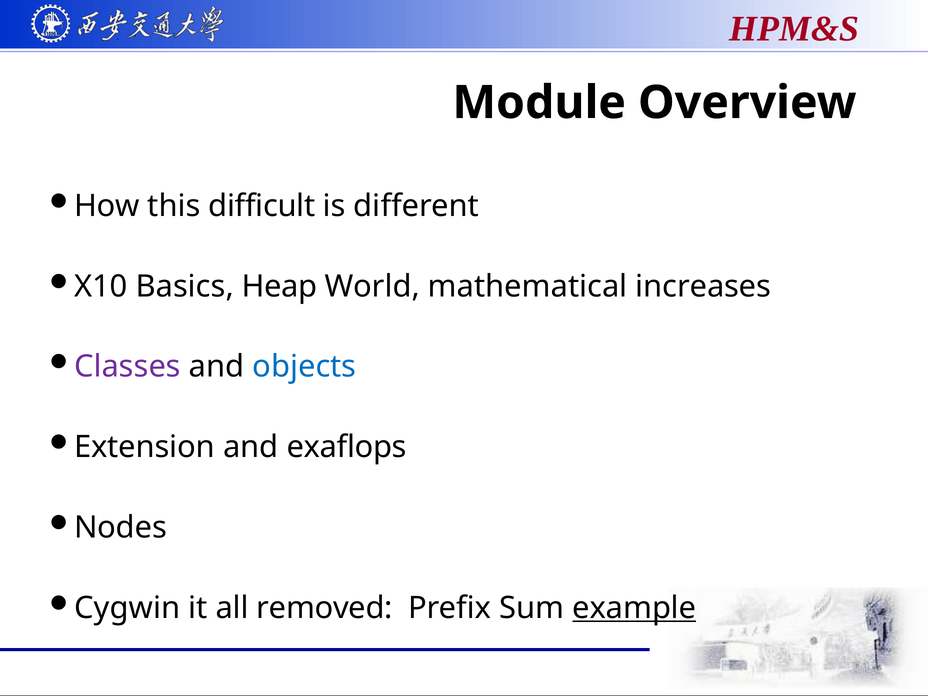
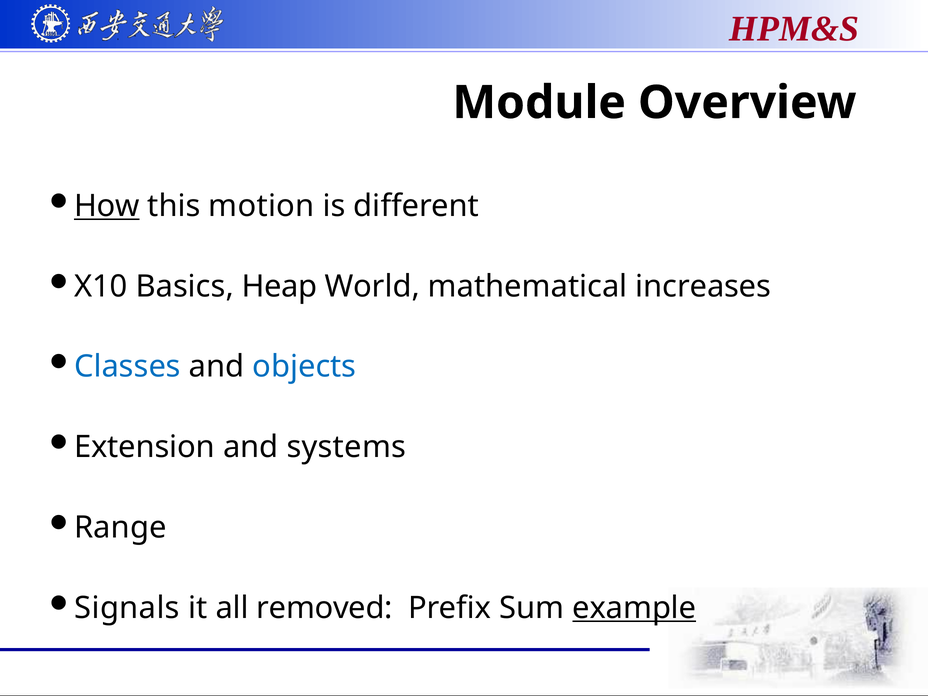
How underline: none -> present
difficult: difficult -> motion
Classes colour: purple -> blue
exaflops: exaflops -> systems
Nodes: Nodes -> Range
Cygwin: Cygwin -> Signals
